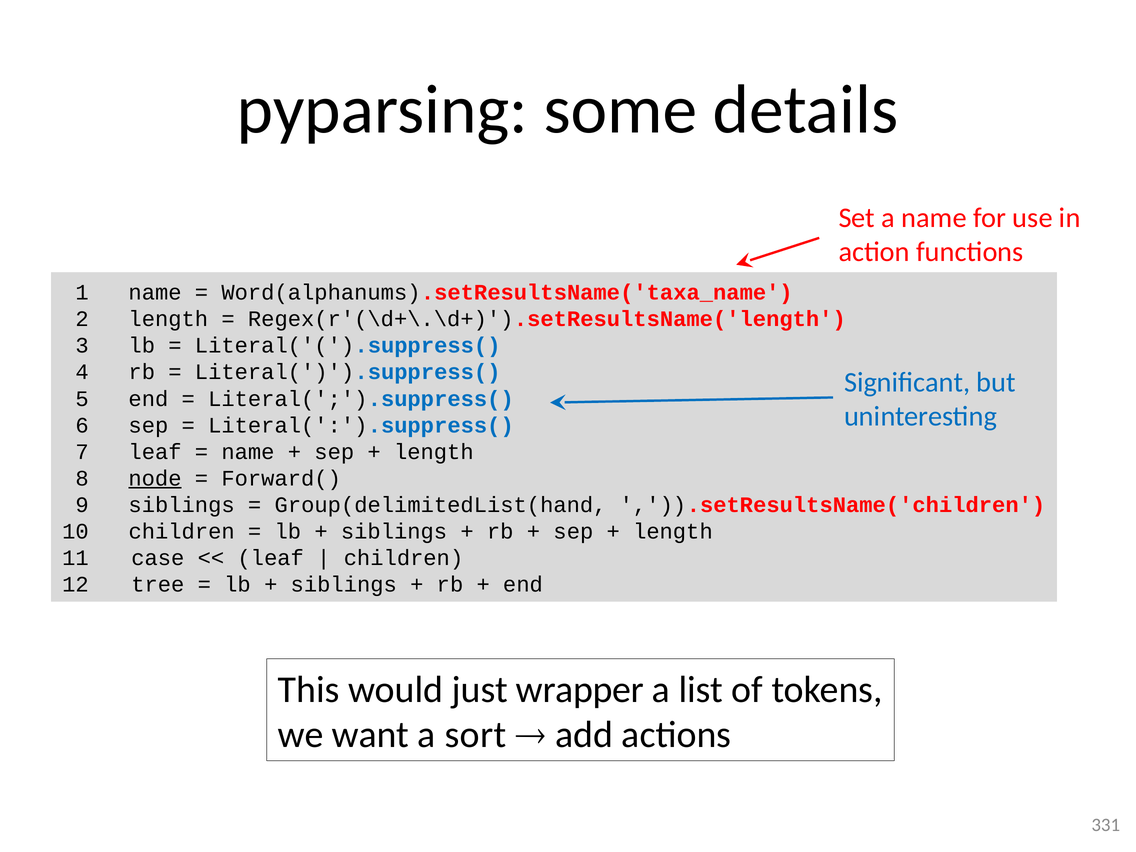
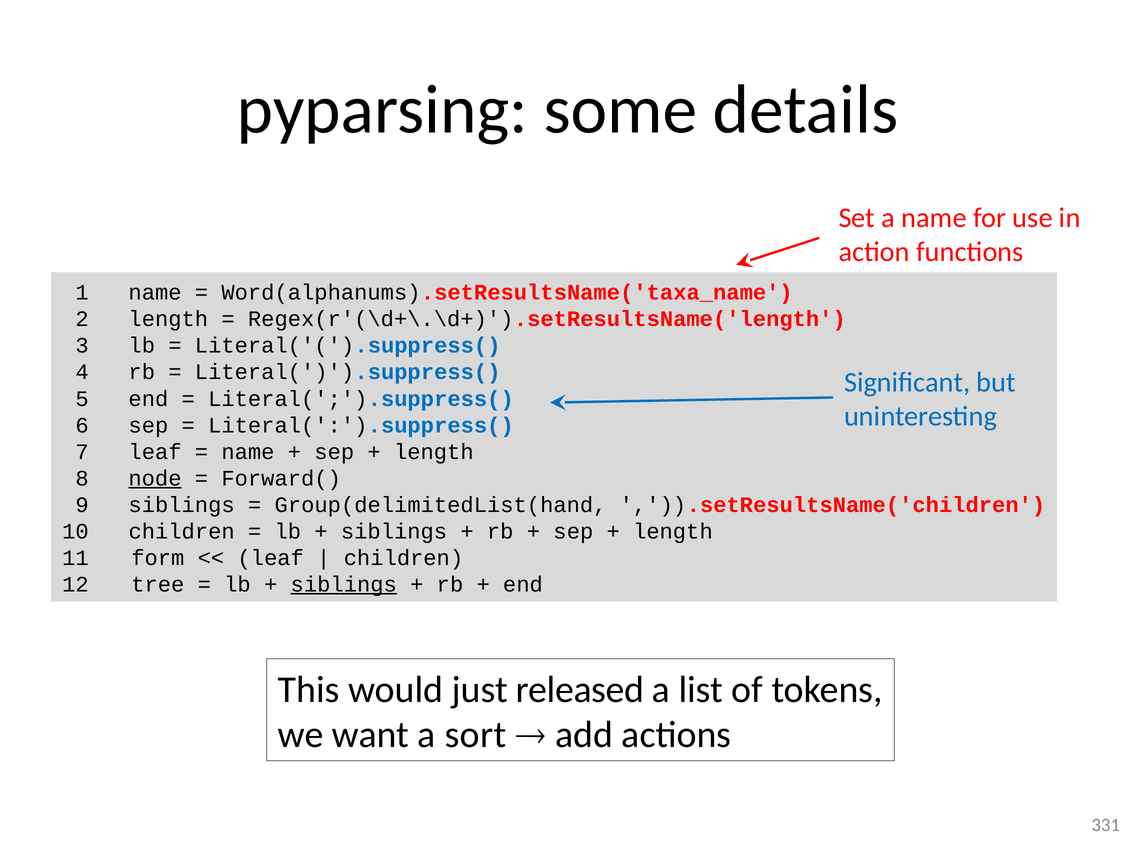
case: case -> form
siblings at (344, 584) underline: none -> present
wrapper: wrapper -> released
